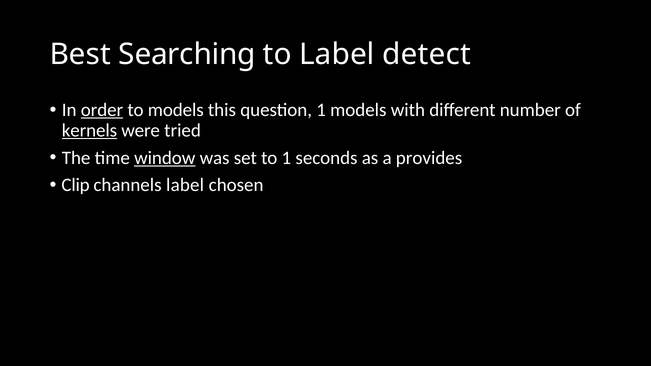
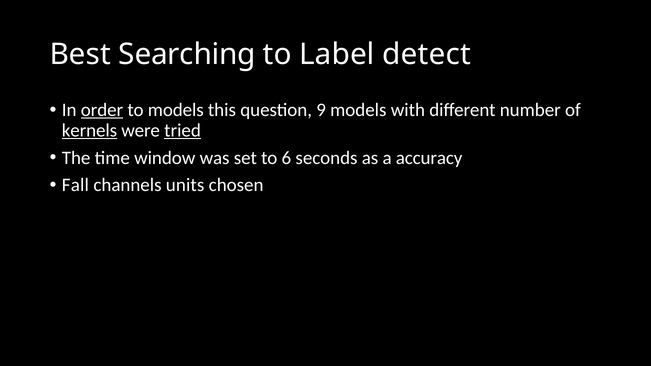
question 1: 1 -> 9
tried underline: none -> present
window underline: present -> none
to 1: 1 -> 6
provides: provides -> accuracy
Clip: Clip -> Fall
channels label: label -> units
